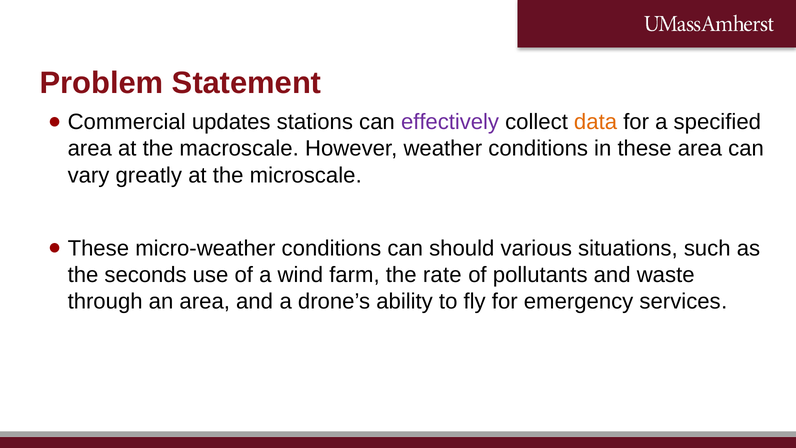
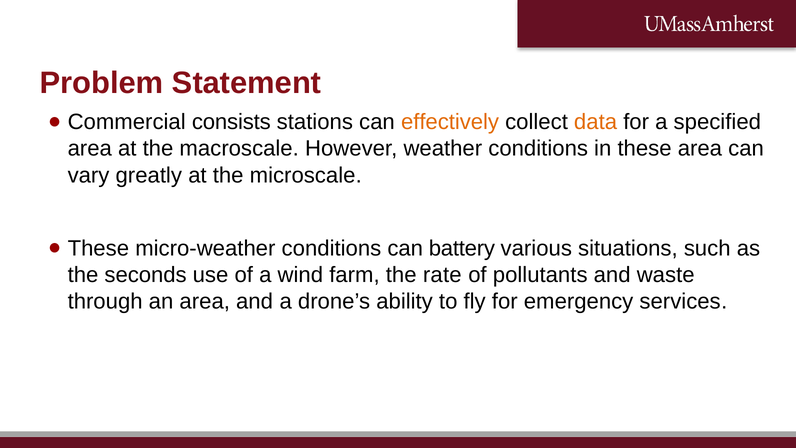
updates: updates -> consists
effectively colour: purple -> orange
should: should -> battery
